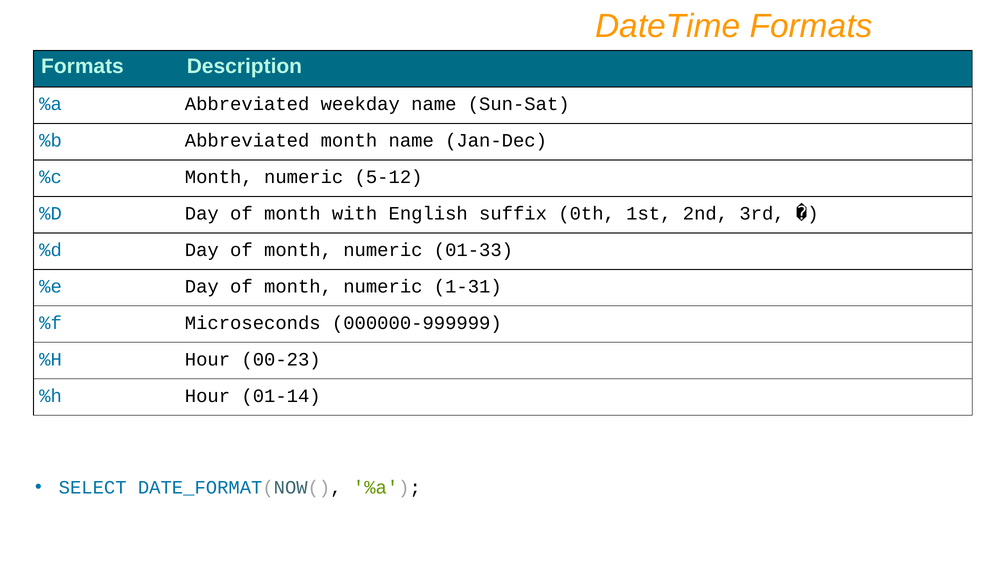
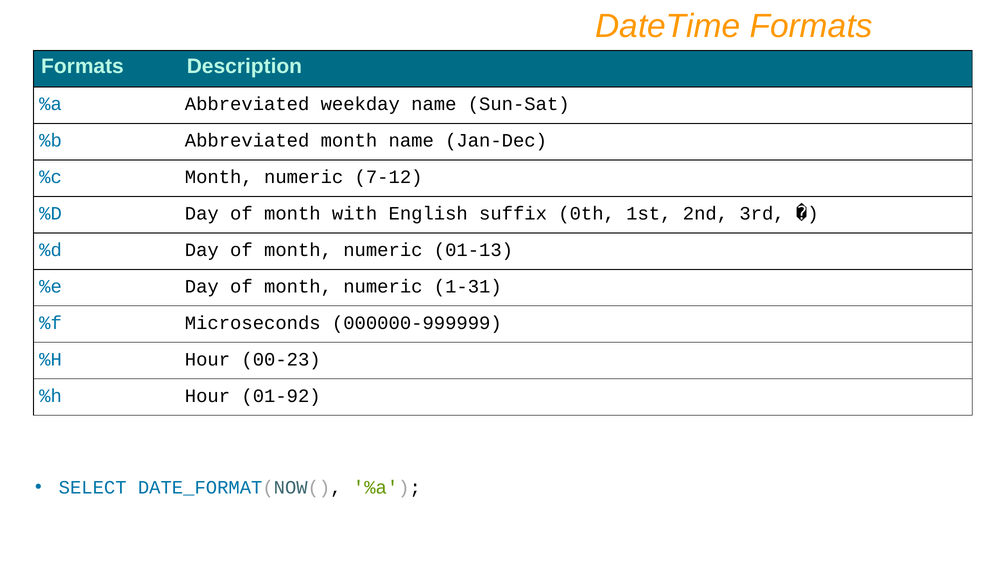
5-12: 5-12 -> 7-12
01-33: 01-33 -> 01-13
01-14: 01-14 -> 01-92
